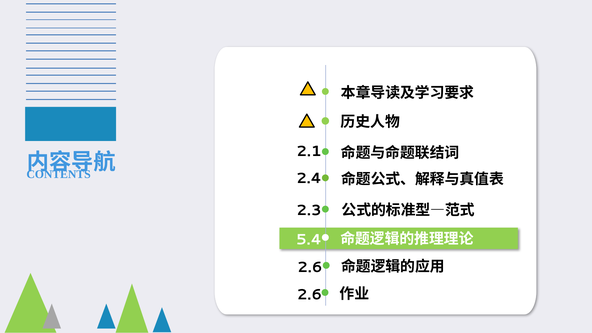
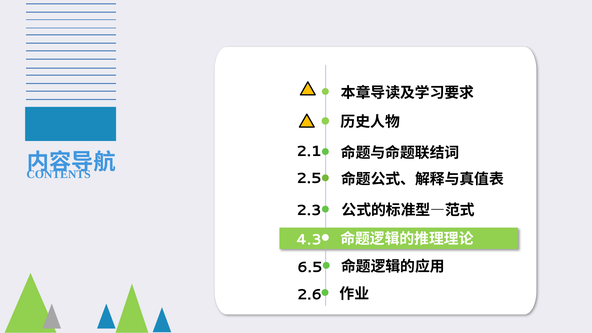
2.4: 2.4 -> 2.5
5.4: 5.4 -> 4.3
2.6 at (310, 267): 2.6 -> 6.5
